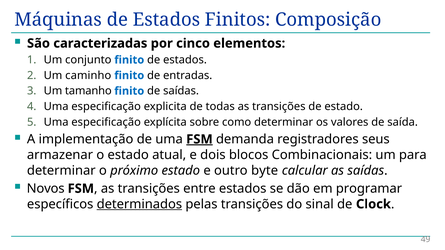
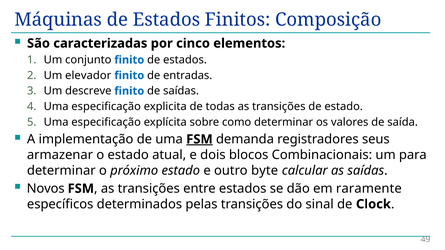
caminho: caminho -> elevador
tamanho: tamanho -> descreve
programar: programar -> raramente
determinados underline: present -> none
